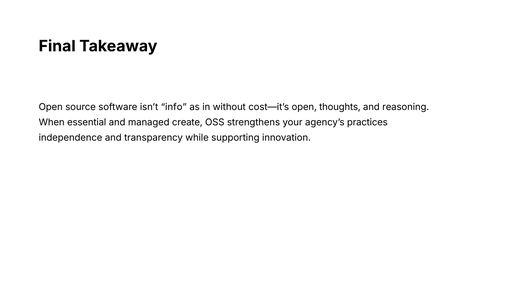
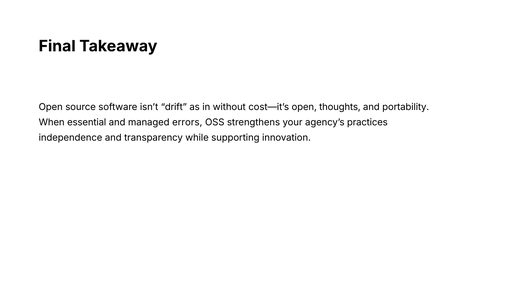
info: info -> drift
reasoning: reasoning -> portability
create: create -> errors
